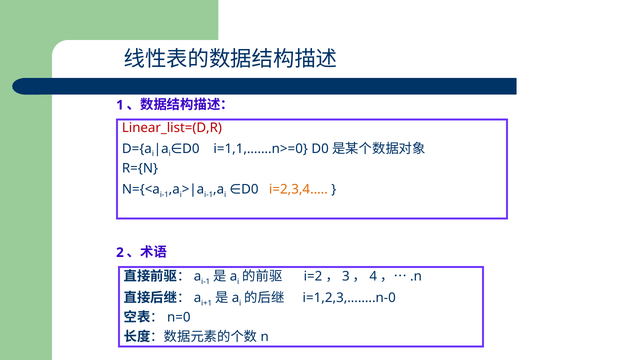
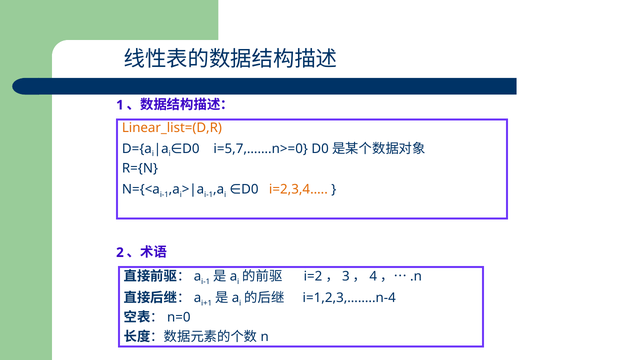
Linear_list=(D,R colour: red -> orange
i=1,1,…….n>=0: i=1,1,…….n>=0 -> i=5,7,…….n>=0
i=1,2,3,……..n-0: i=1,2,3,……..n-0 -> i=1,2,3,……..n-4
